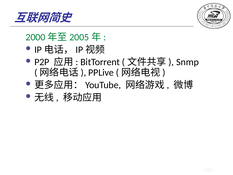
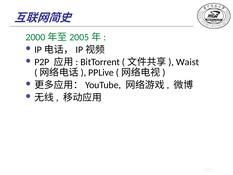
Snmp: Snmp -> Waist
